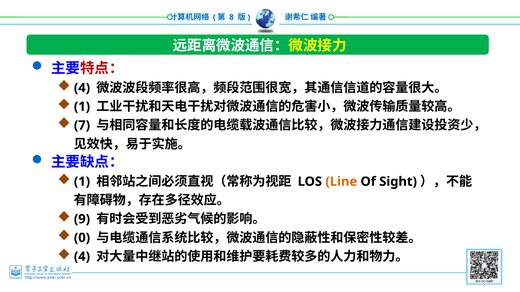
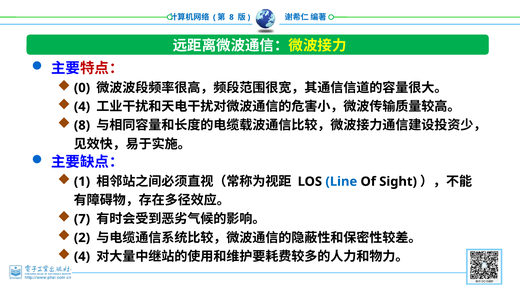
4 at (82, 88): 4 -> 0
1 at (82, 107): 1 -> 4
7 at (82, 126): 7 -> 8
Line colour: orange -> blue
9: 9 -> 7
0: 0 -> 2
